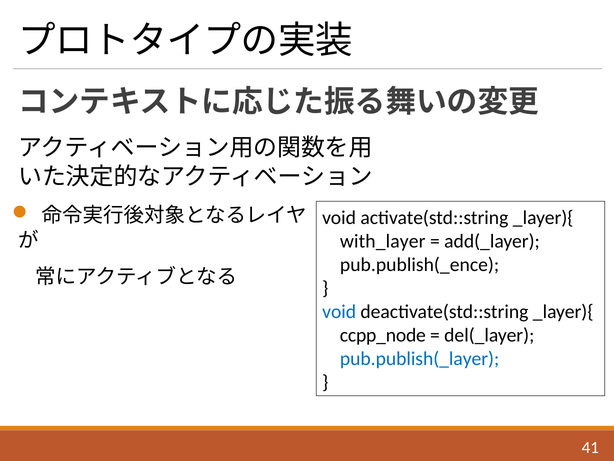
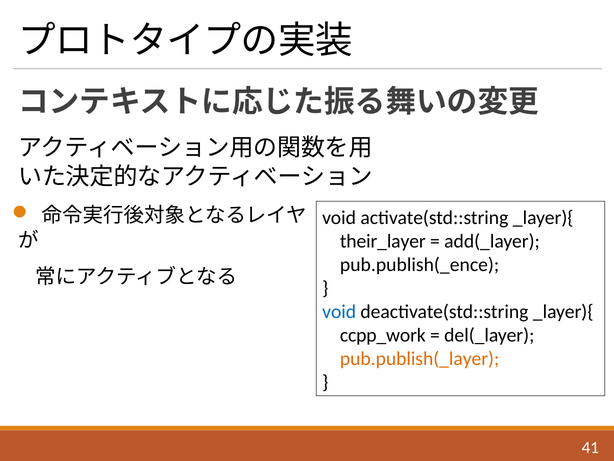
with_layer: with_layer -> their_layer
ccpp_node: ccpp_node -> ccpp_work
pub.publish(_layer colour: blue -> orange
